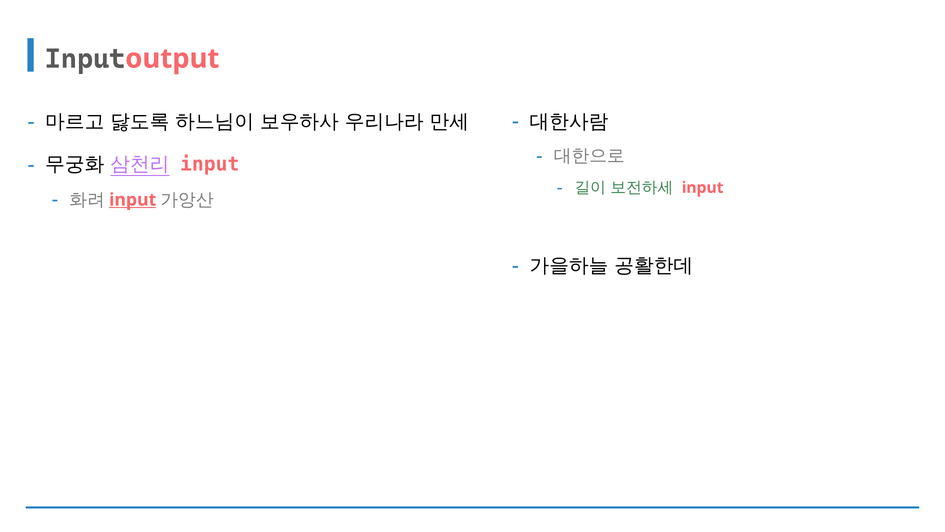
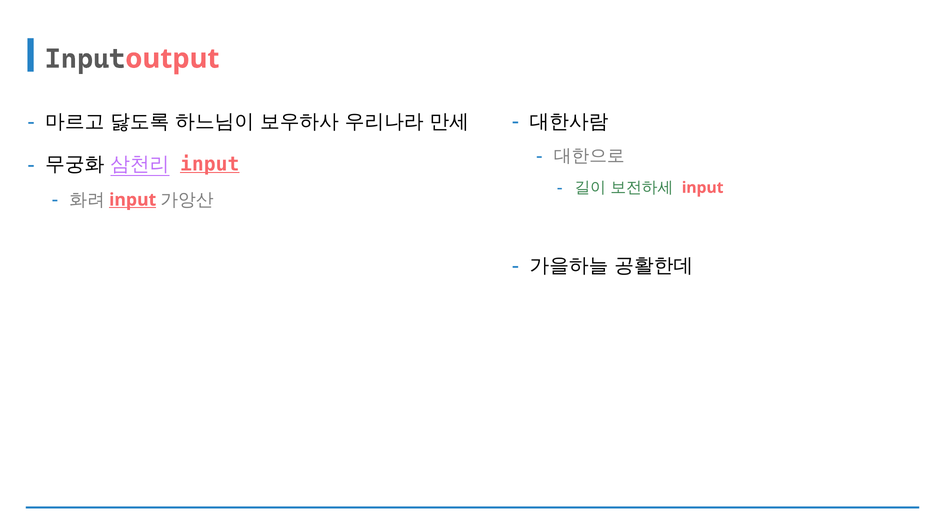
input at (210, 164) underline: none -> present
